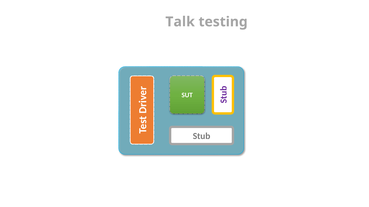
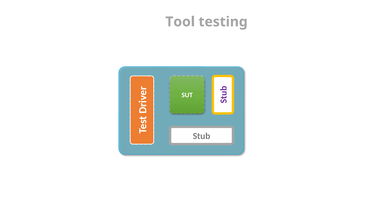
Talk: Talk -> Tool
